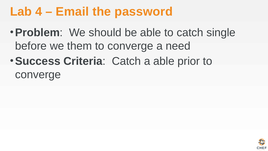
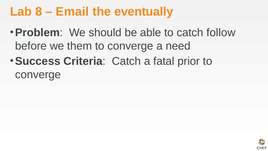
4: 4 -> 8
password: password -> eventually
single: single -> follow
a able: able -> fatal
